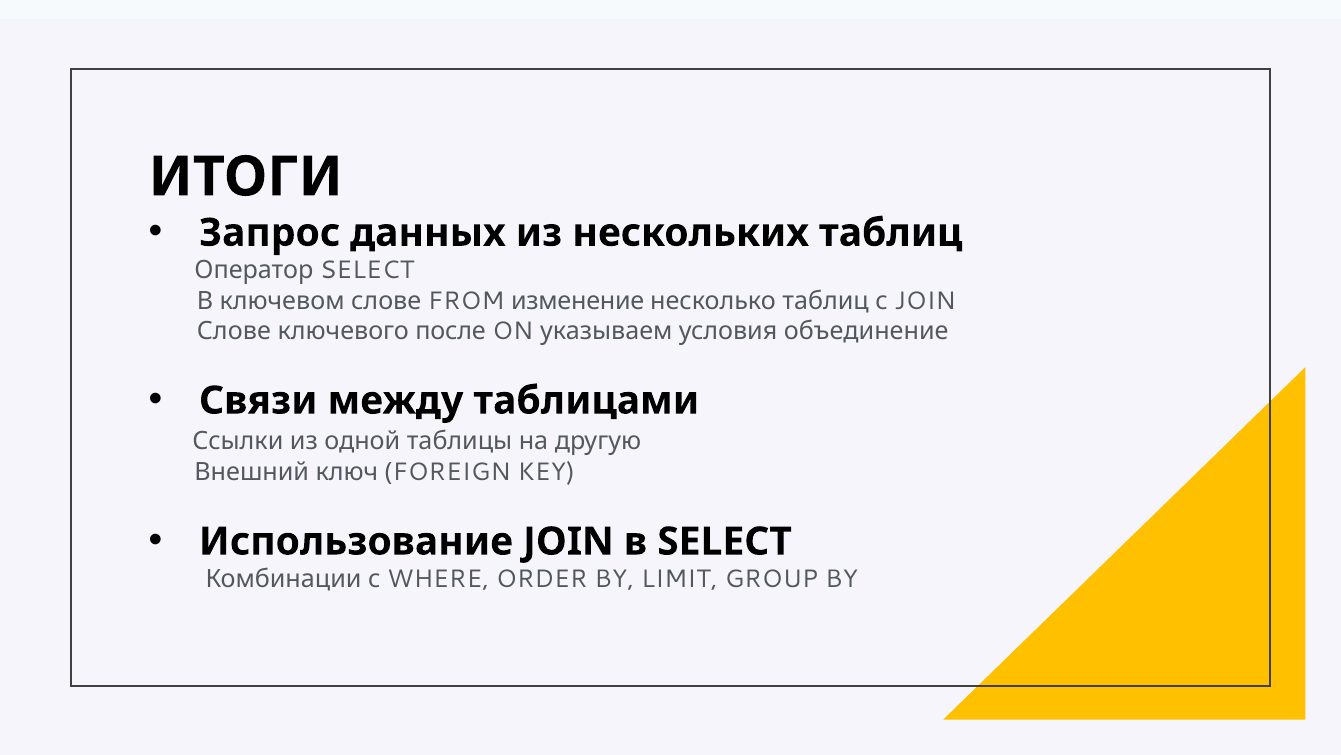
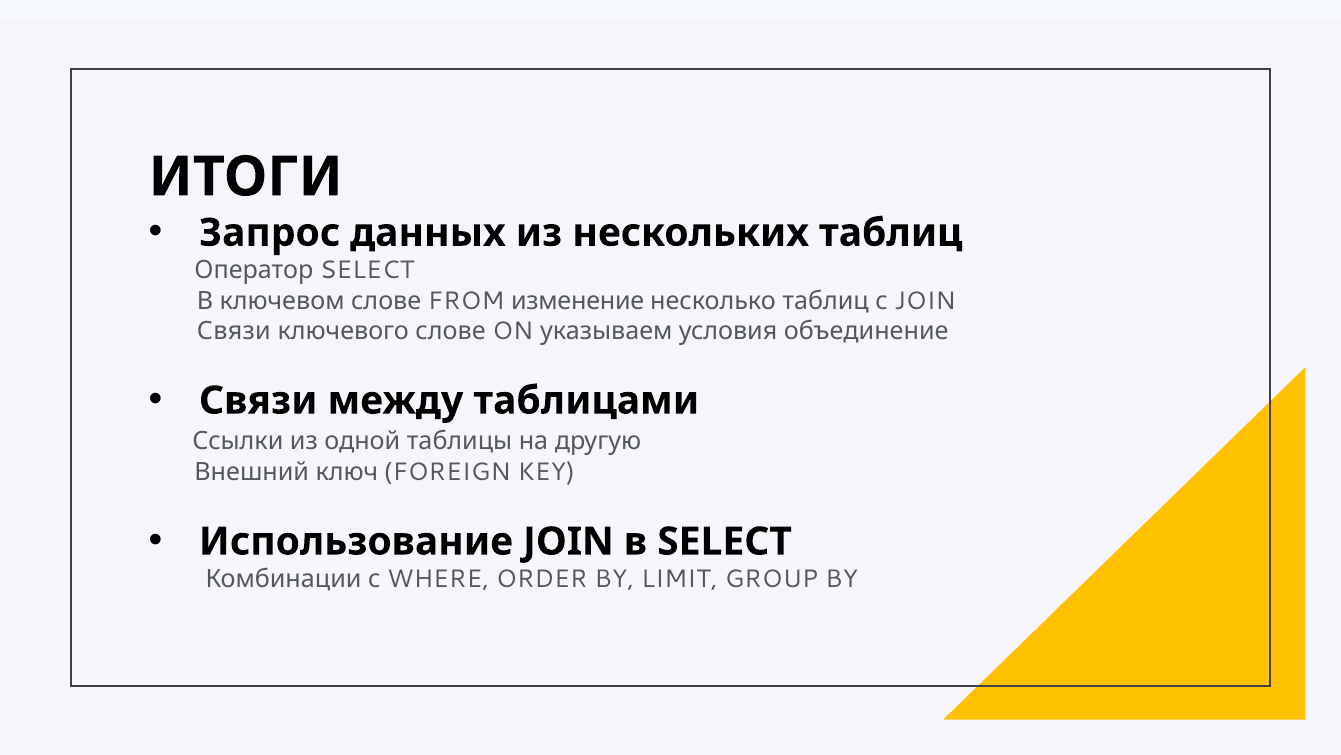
Слове at (234, 331): Слове -> Связи
ключевого после: после -> слове
